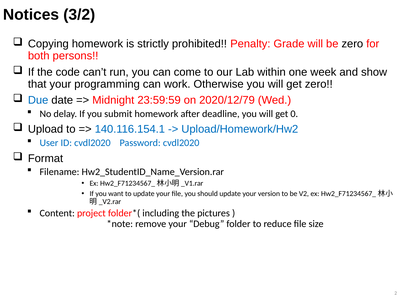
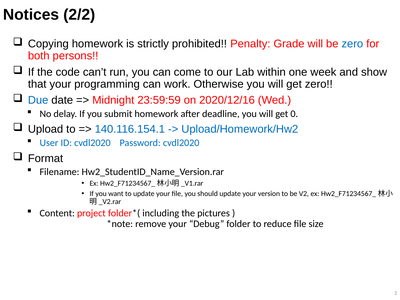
3/2: 3/2 -> 2/2
zero at (352, 44) colour: black -> blue
2020/12/79: 2020/12/79 -> 2020/12/16
